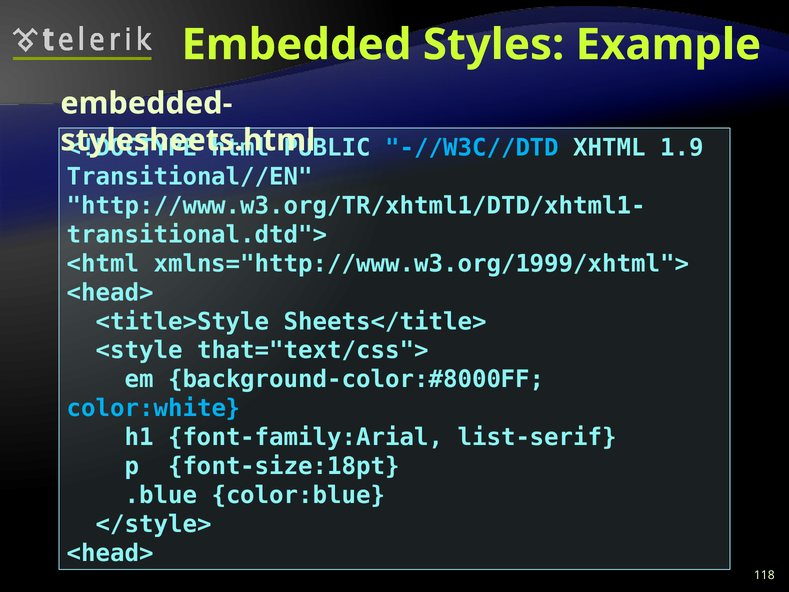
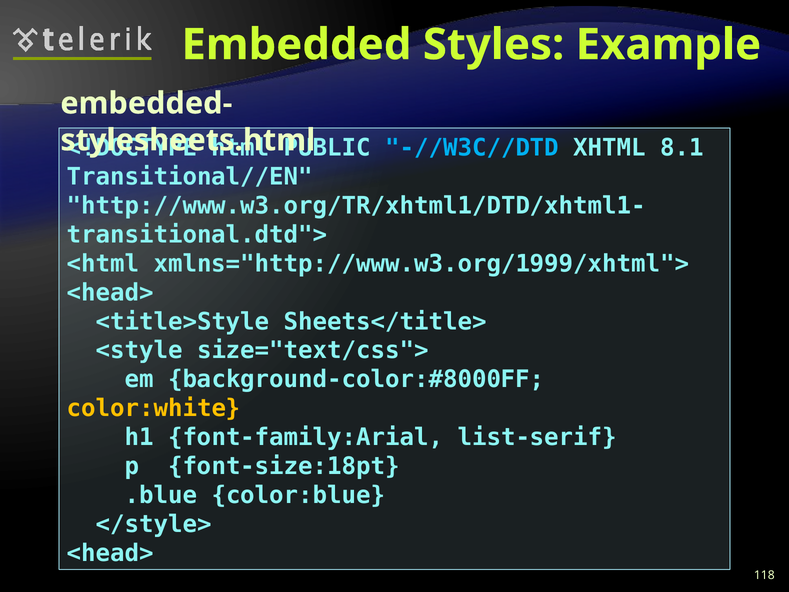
1.9: 1.9 -> 8.1
that="text/css">: that="text/css"> -> size="text/css">
color:white colour: light blue -> yellow
